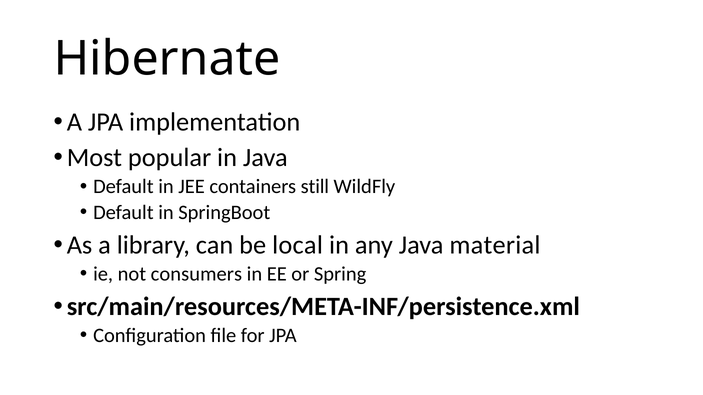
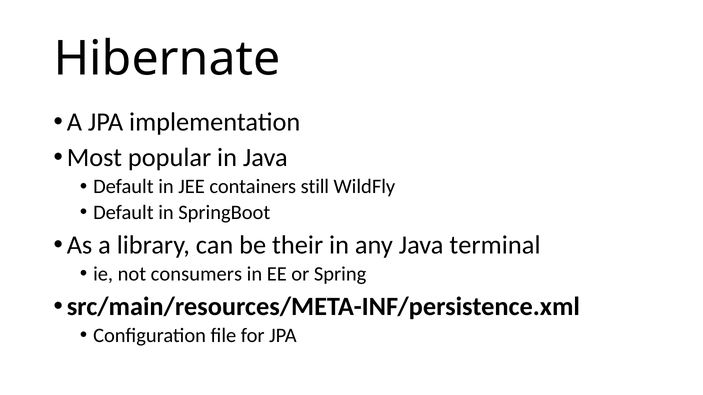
local: local -> their
material: material -> terminal
